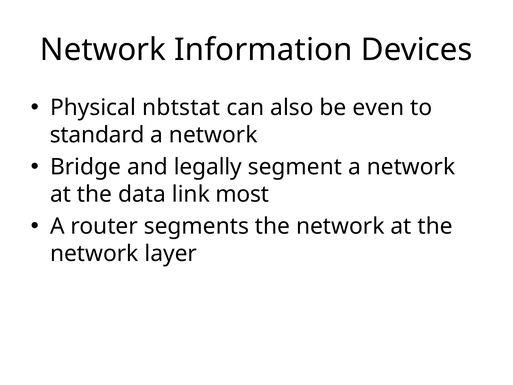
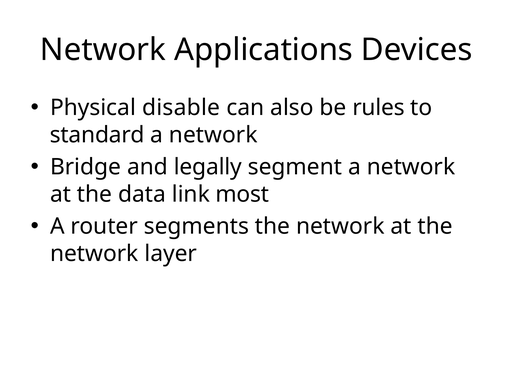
Information: Information -> Applications
nbtstat: nbtstat -> disable
even: even -> rules
